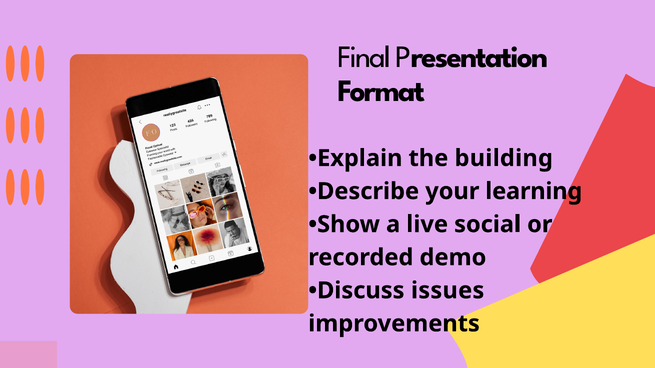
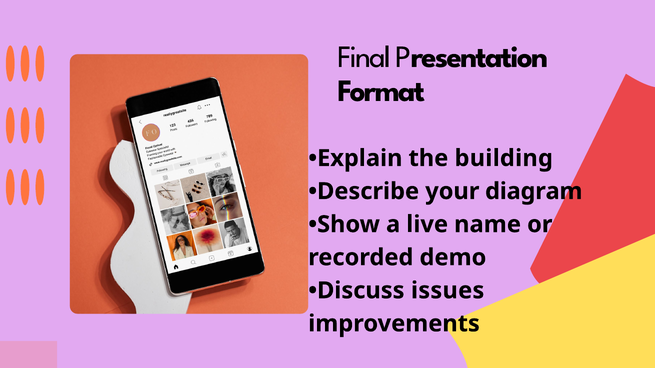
learning: learning -> diagram
social: social -> name
